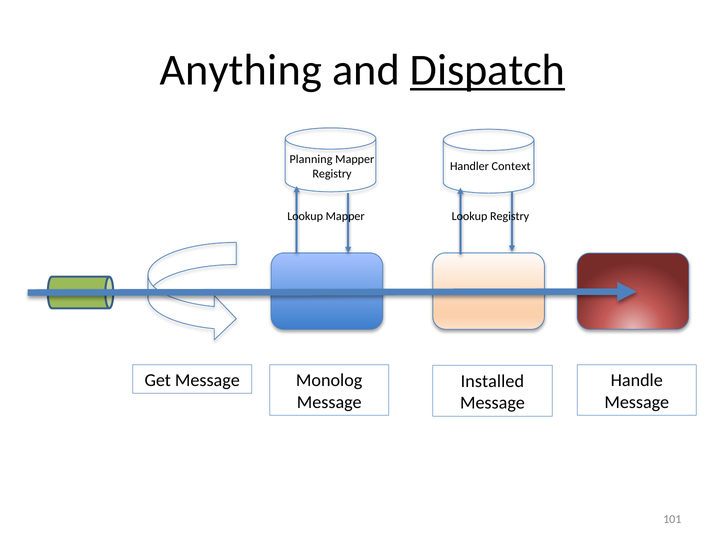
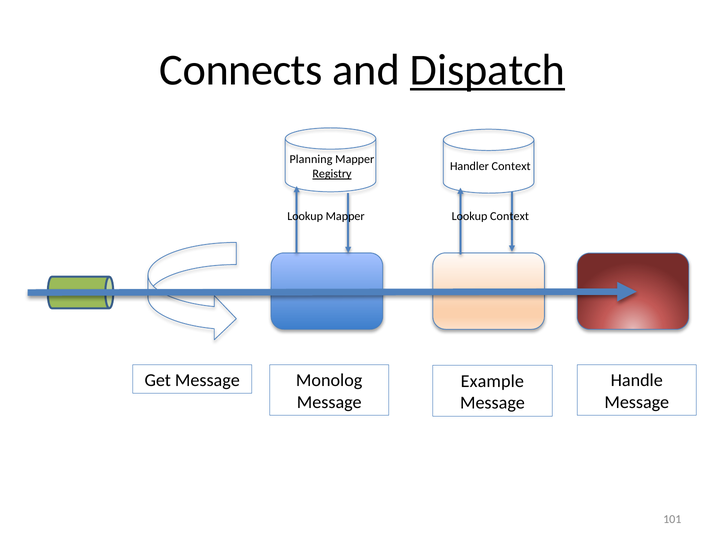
Anything: Anything -> Connects
Registry at (332, 174) underline: none -> present
Lookup Registry: Registry -> Context
Installed: Installed -> Example
